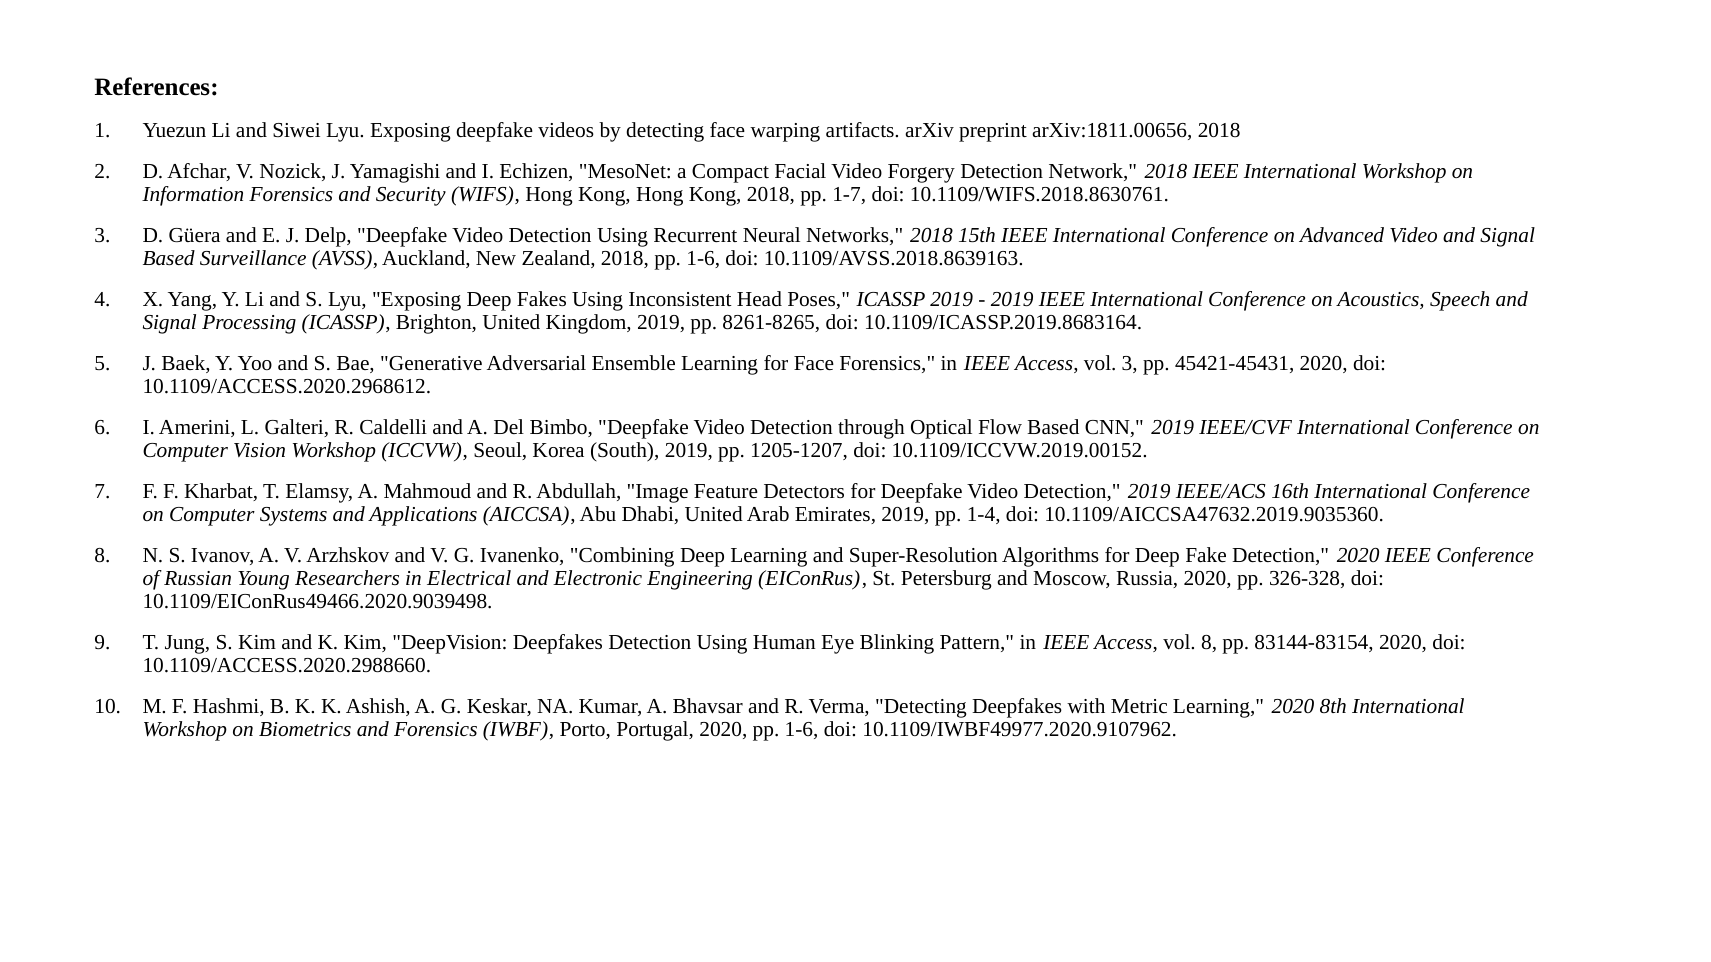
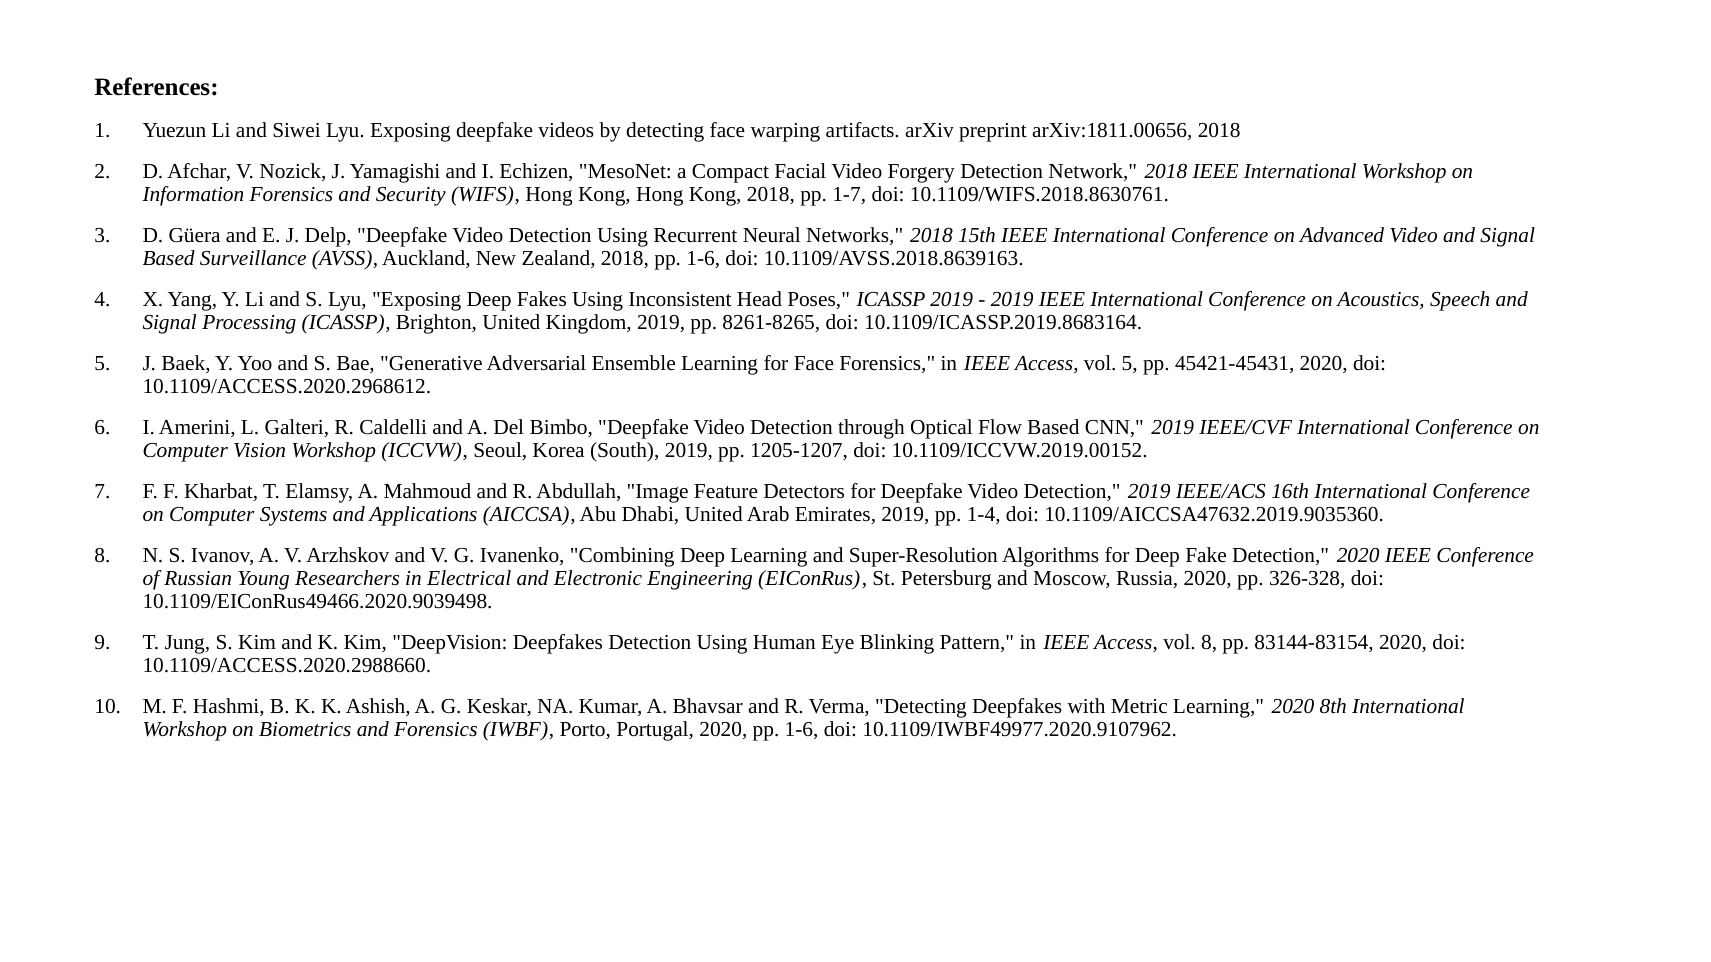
vol 3: 3 -> 5
